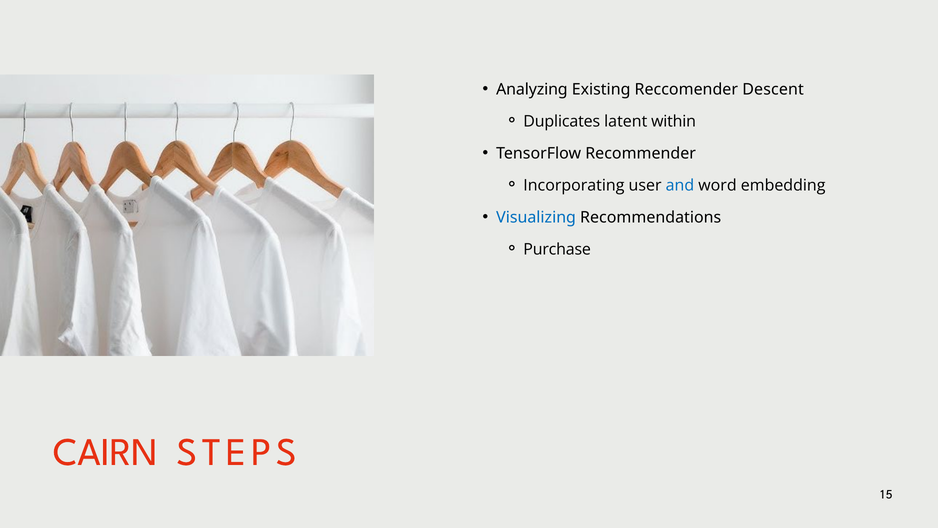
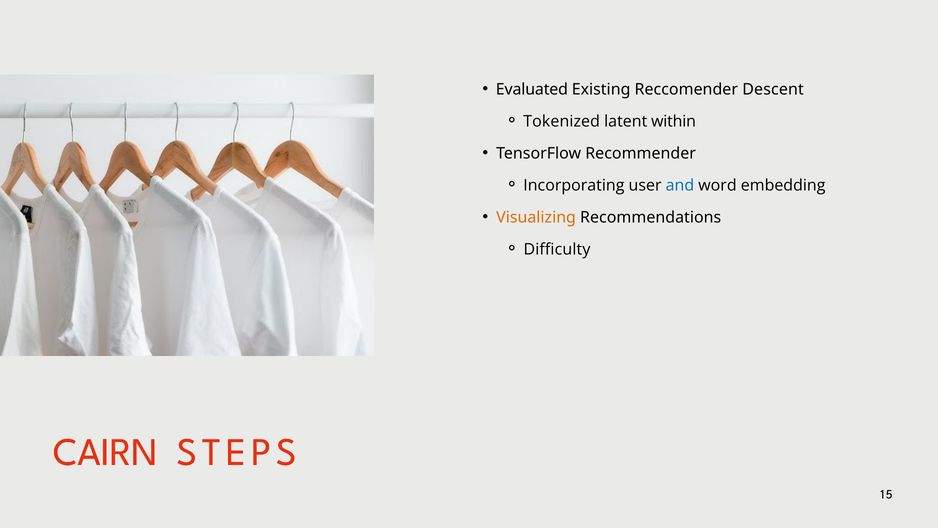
Analyzing: Analyzing -> Evaluated
Duplicates: Duplicates -> Tokenized
Visualizing colour: blue -> orange
Purchase: Purchase -> Difficulty
